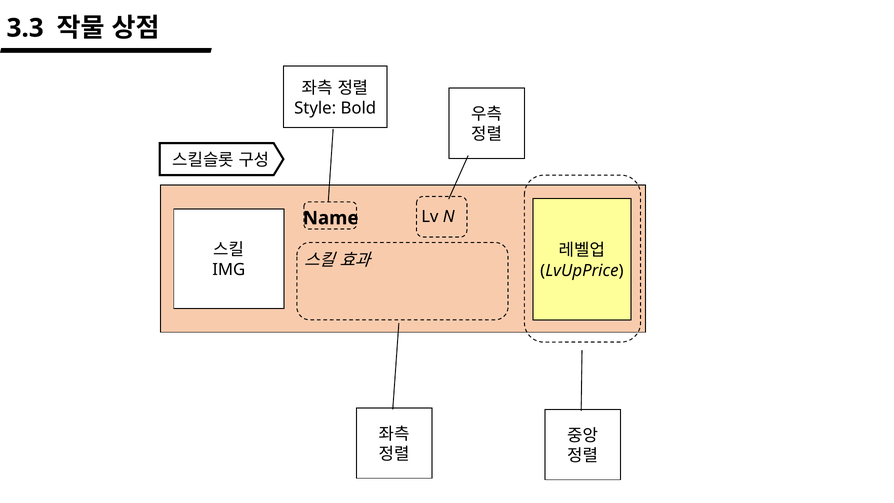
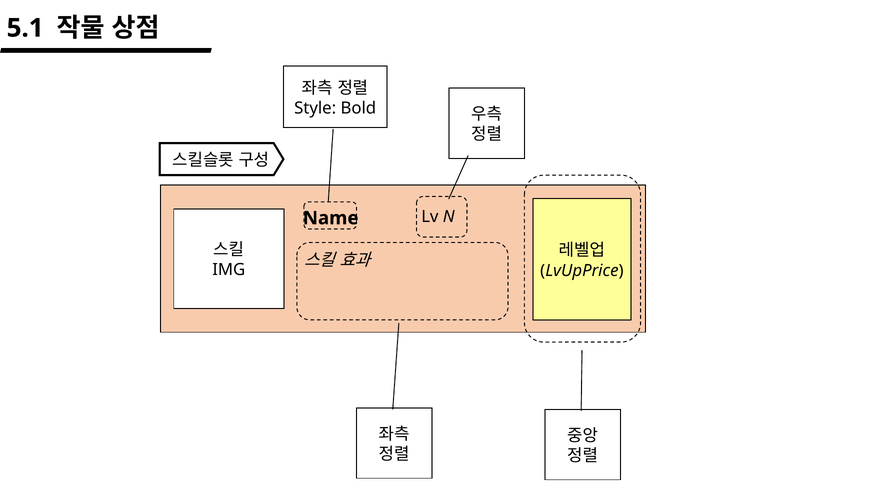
3.3: 3.3 -> 5.1
